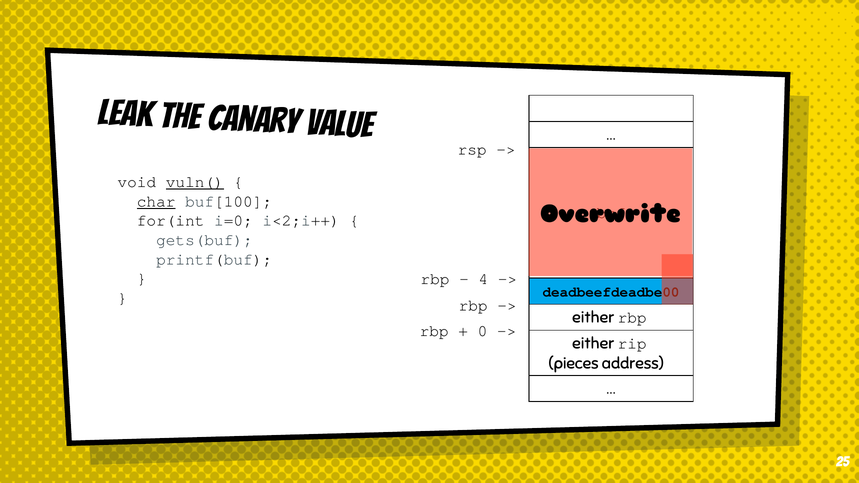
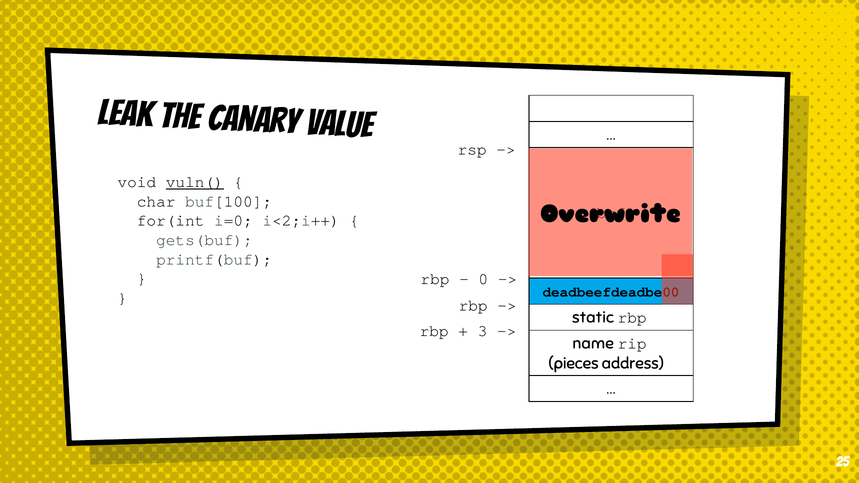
char underline: present -> none
4: 4 -> 0
either at (593, 318): either -> static
0: 0 -> 3
either at (593, 344): either -> name
